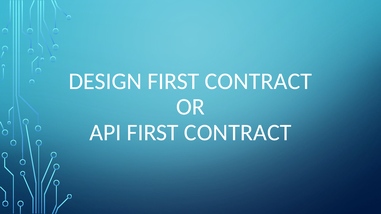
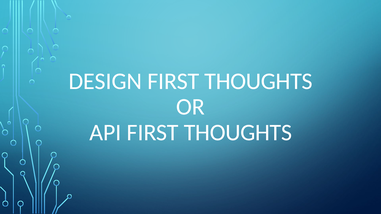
DESIGN FIRST CONTRACT: CONTRACT -> THOUGHTS
API FIRST CONTRACT: CONTRACT -> THOUGHTS
